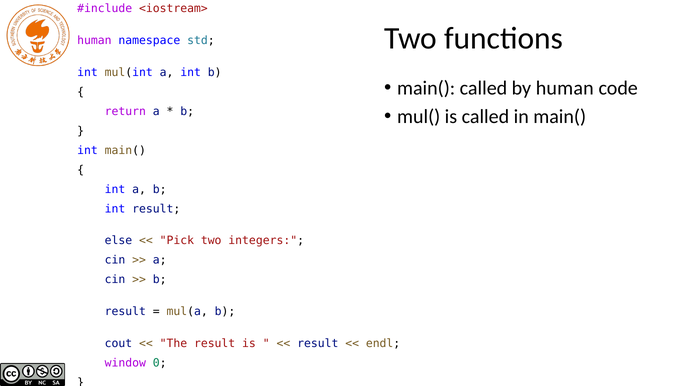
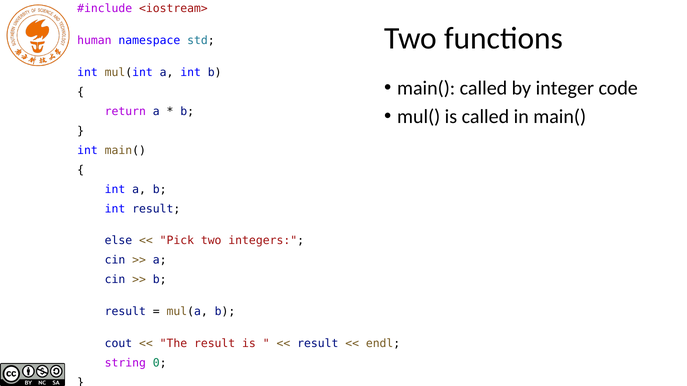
by human: human -> integer
window: window -> string
